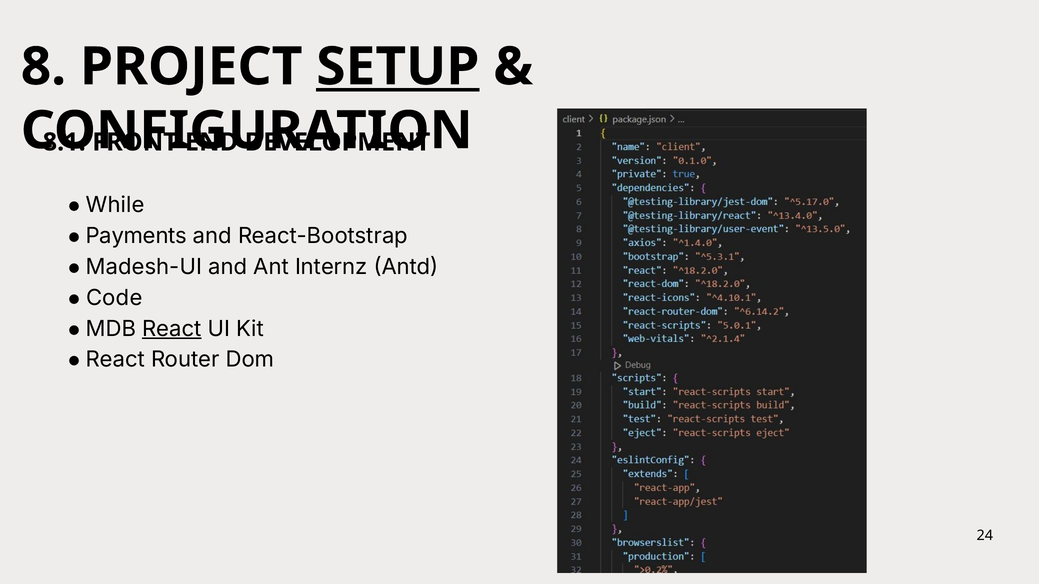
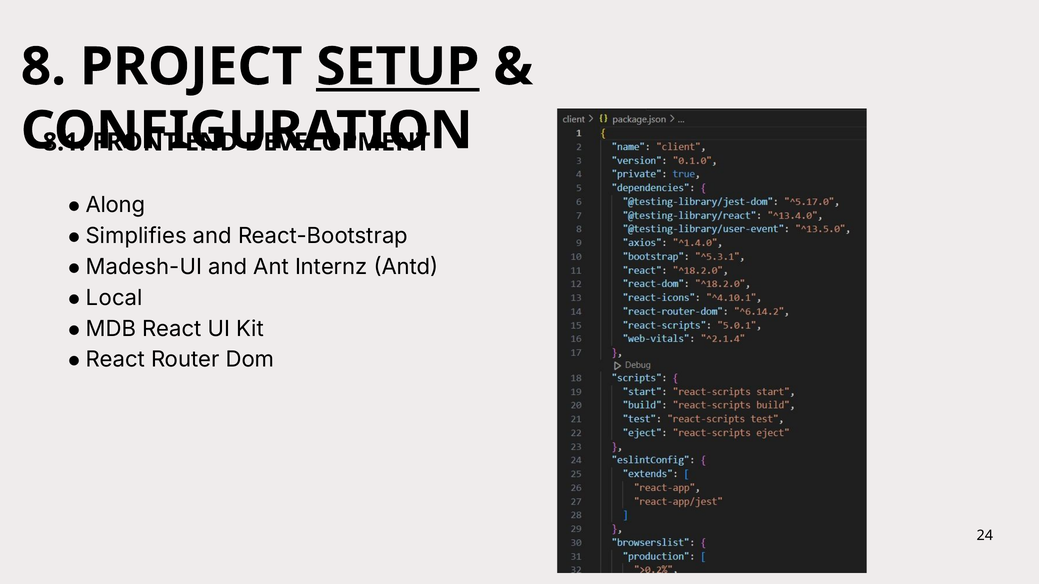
While: While -> Along
Payments: Payments -> Simplifies
Code: Code -> Local
React at (172, 329) underline: present -> none
